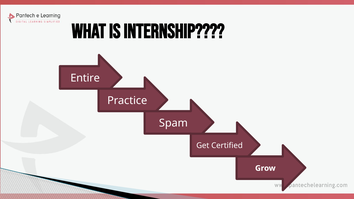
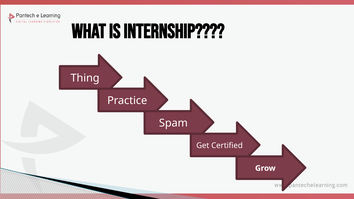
Entire: Entire -> Thing
